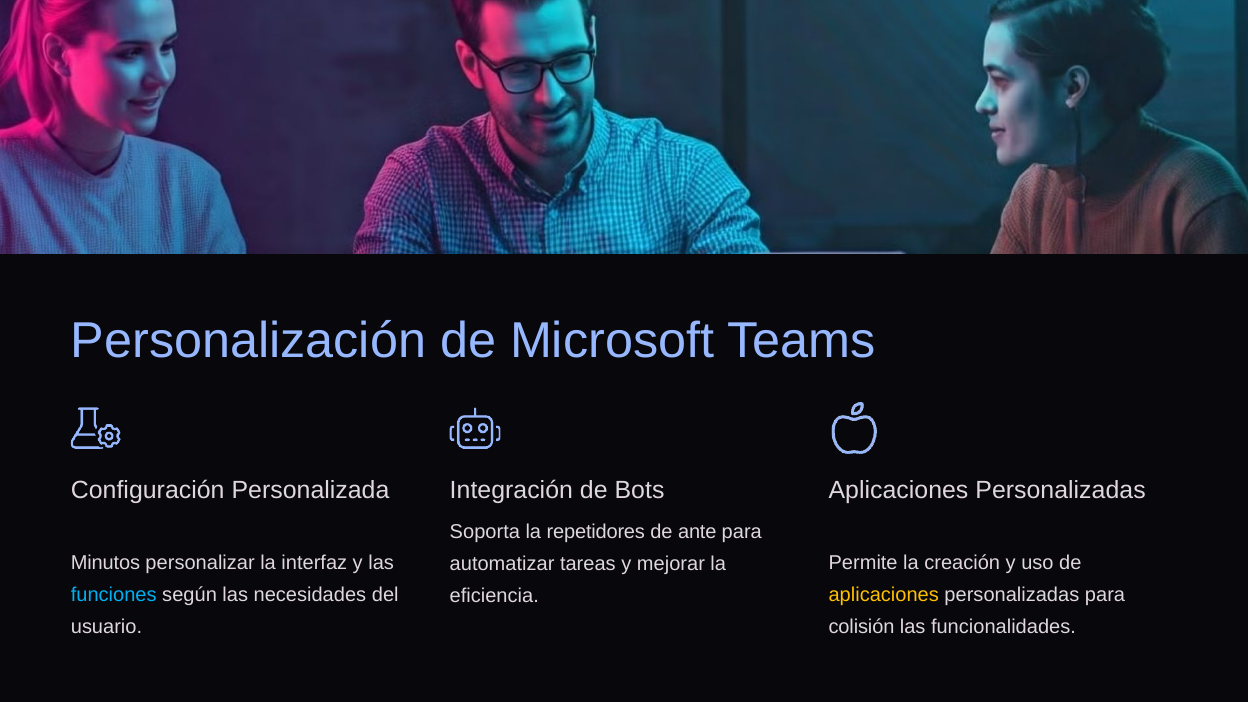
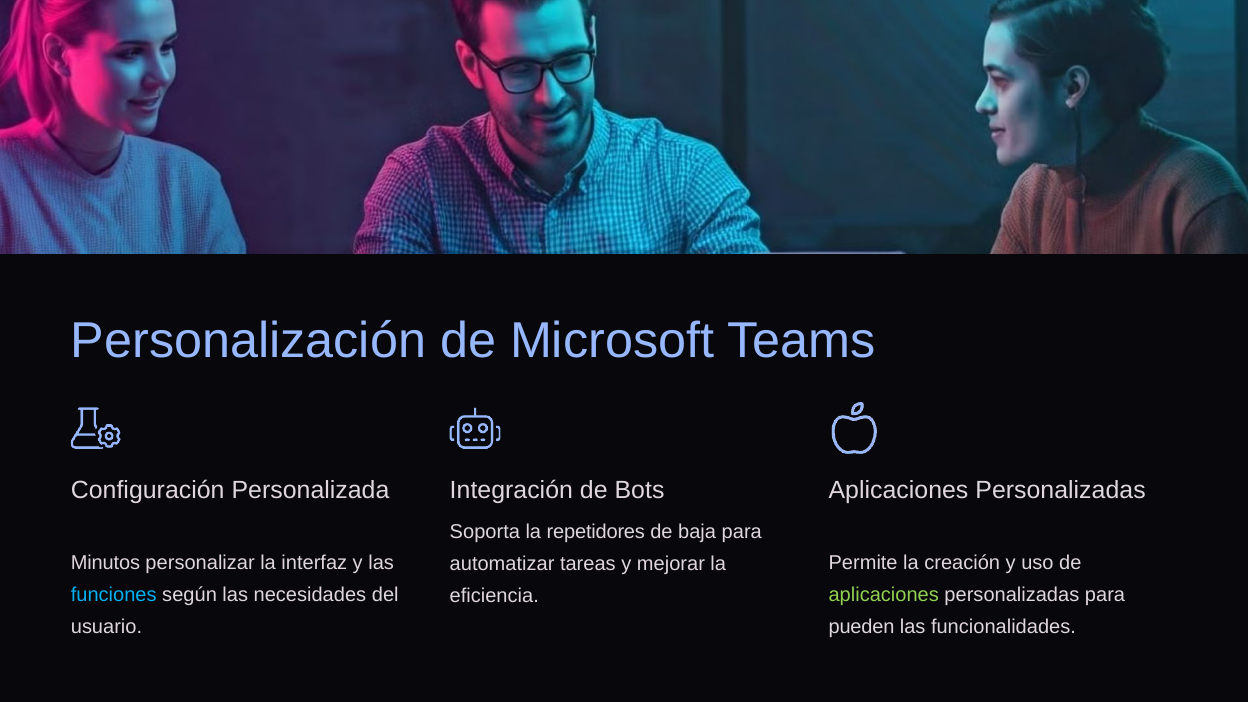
ante: ante -> baja
aplicaciones at (884, 595) colour: yellow -> light green
colisión: colisión -> pueden
